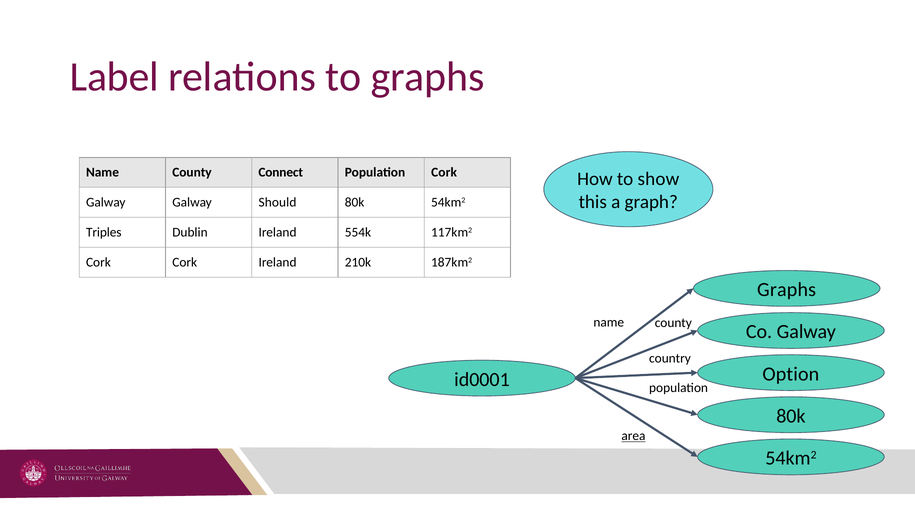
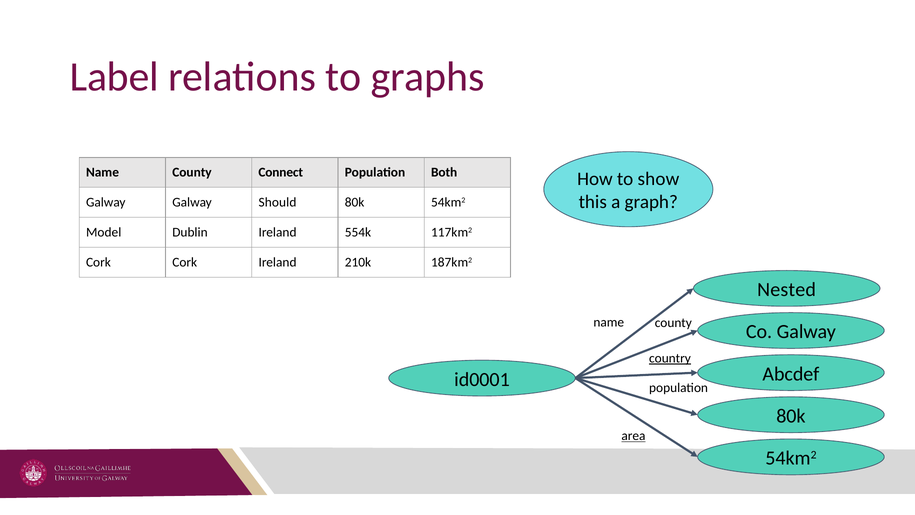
Population Cork: Cork -> Both
Triples: Triples -> Model
Graphs at (787, 290): Graphs -> Nested
country underline: none -> present
Option: Option -> Abcdef
